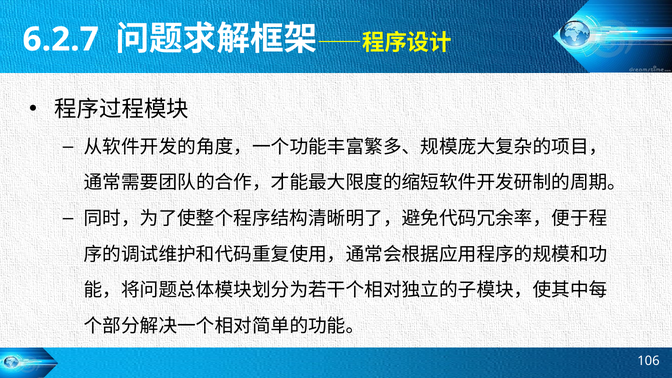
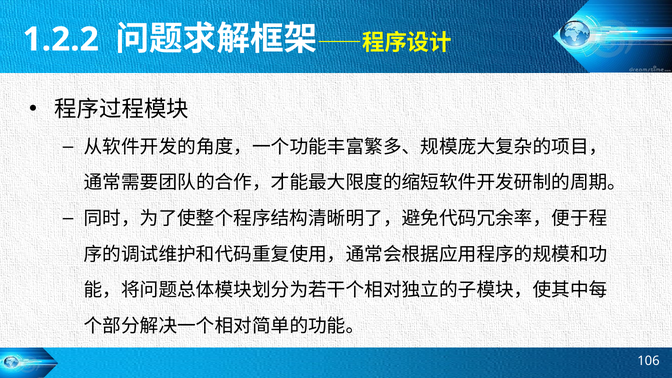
6.2.7: 6.2.7 -> 1.2.2
